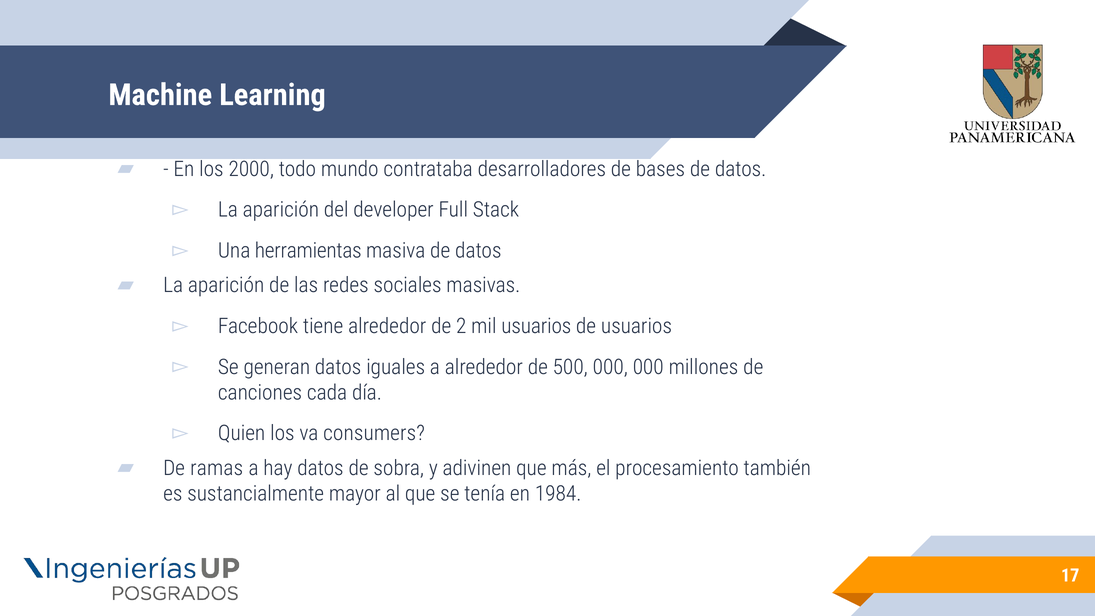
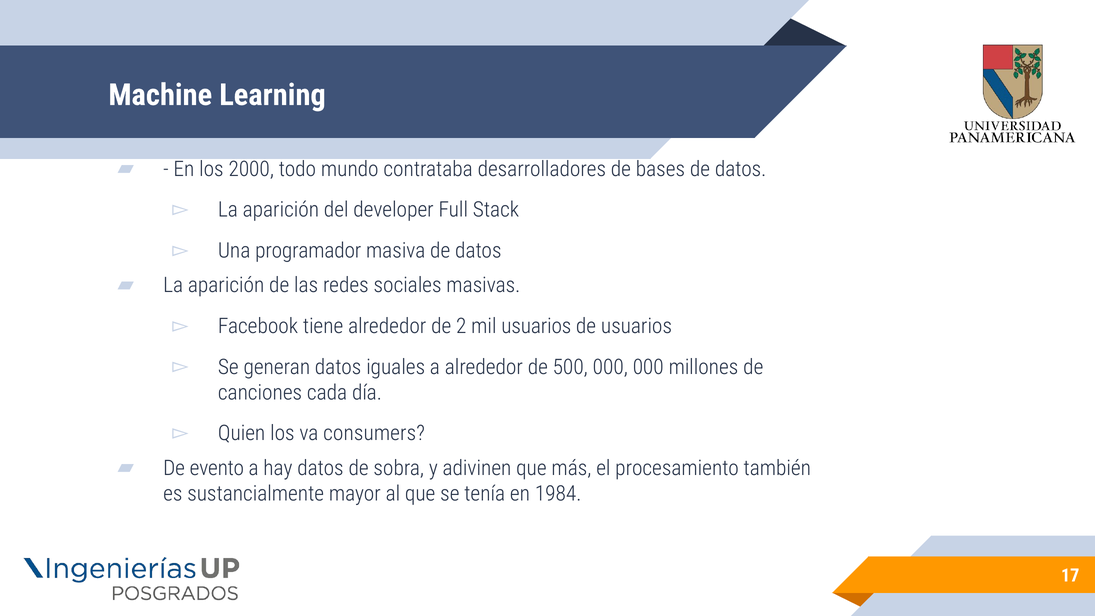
herramientas: herramientas -> programador
ramas: ramas -> evento
